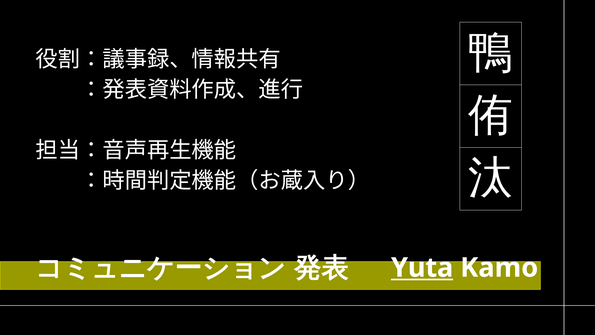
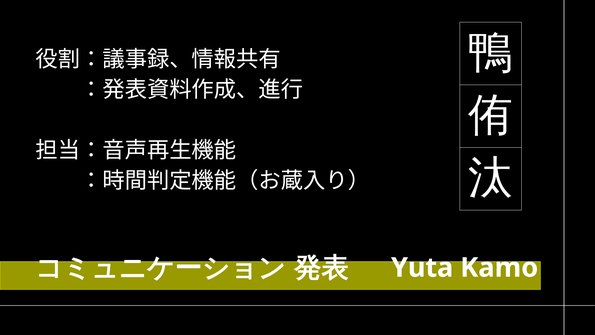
Yuta underline: present -> none
